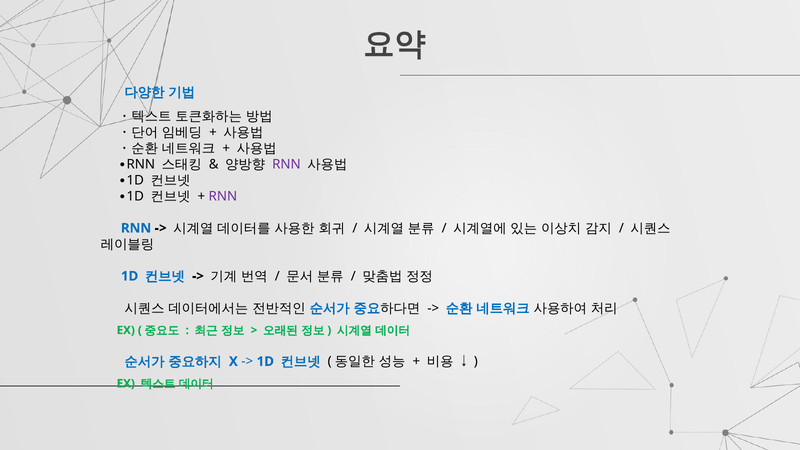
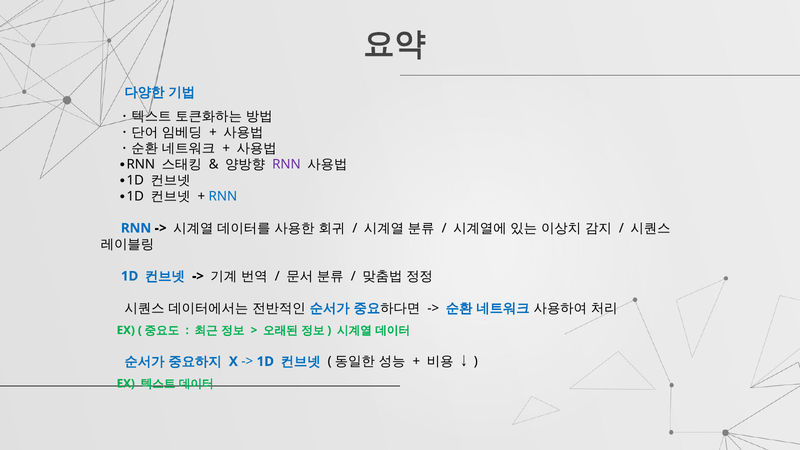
RNN at (223, 196) colour: purple -> blue
